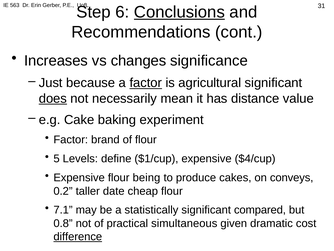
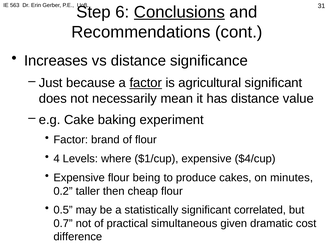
vs changes: changes -> distance
does underline: present -> none
5: 5 -> 4
define: define -> where
conveys: conveys -> minutes
date: date -> then
7.1: 7.1 -> 0.5
compared: compared -> correlated
0.8: 0.8 -> 0.7
difference underline: present -> none
